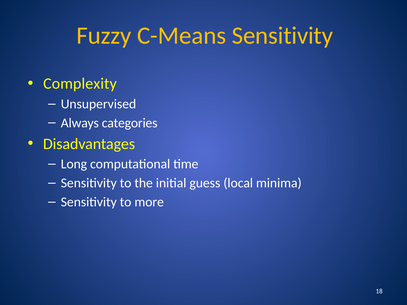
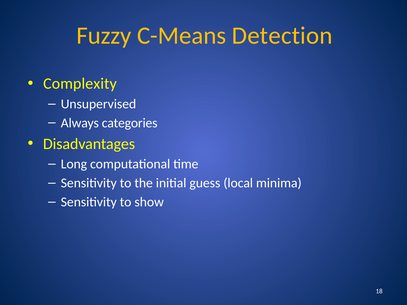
C-Means Sensitivity: Sensitivity -> Detection
more: more -> show
